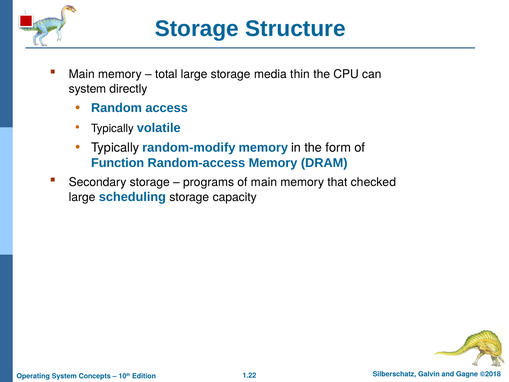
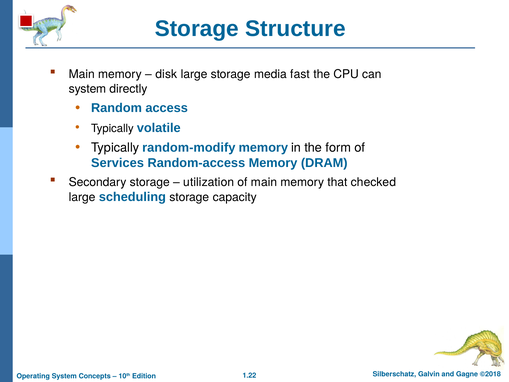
total: total -> disk
thin: thin -> fast
Function: Function -> Services
programs: programs -> utilization
